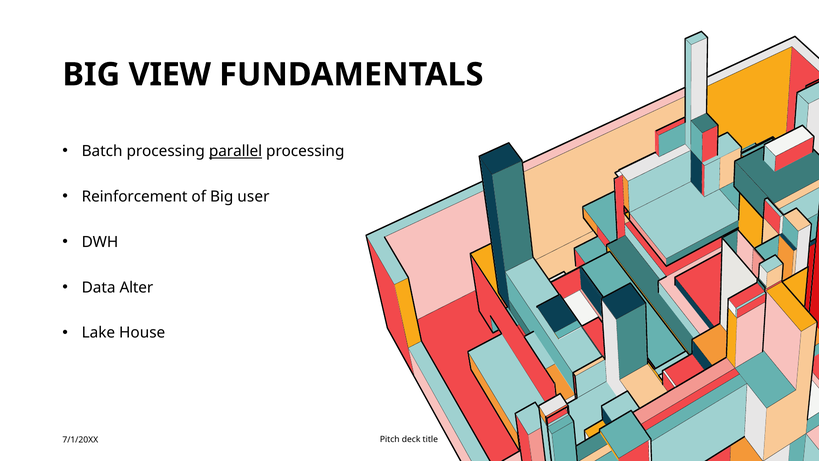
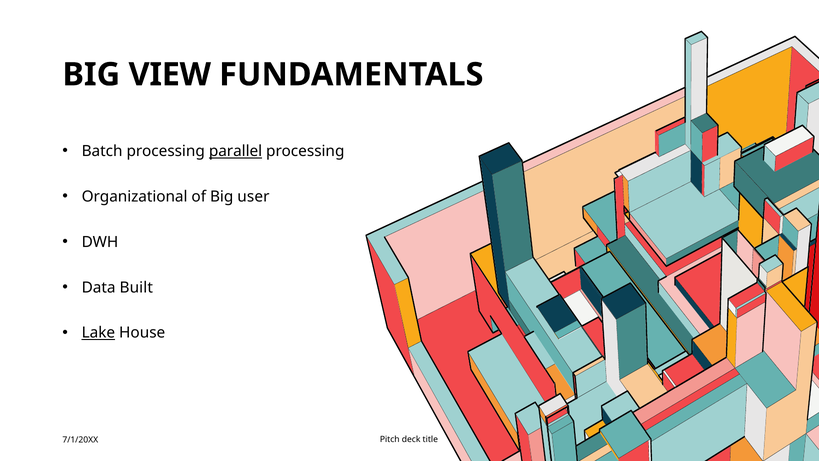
Reinforcement: Reinforcement -> Organizational
Alter: Alter -> Built
Lake underline: none -> present
